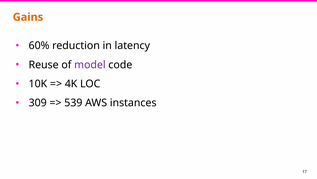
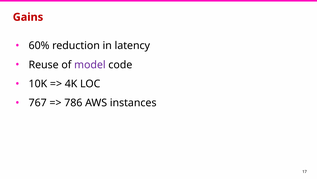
Gains colour: orange -> red
309: 309 -> 767
539: 539 -> 786
